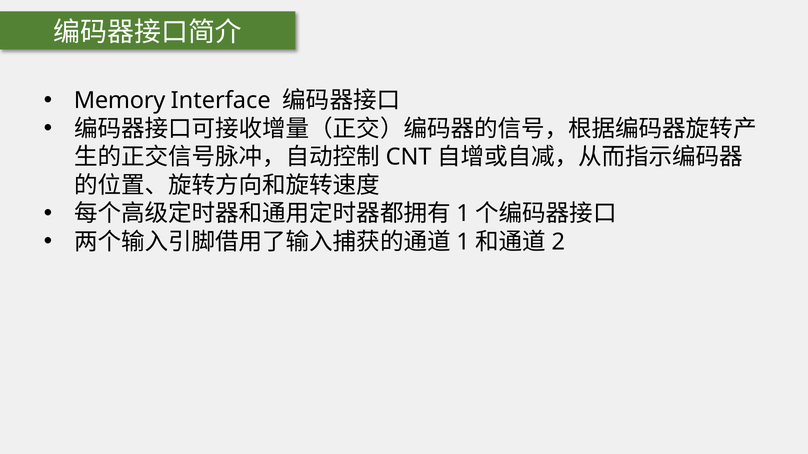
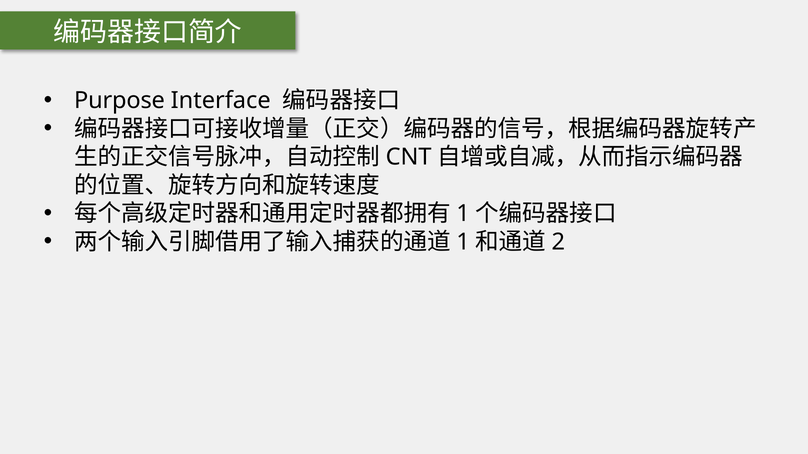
Memory: Memory -> Purpose
